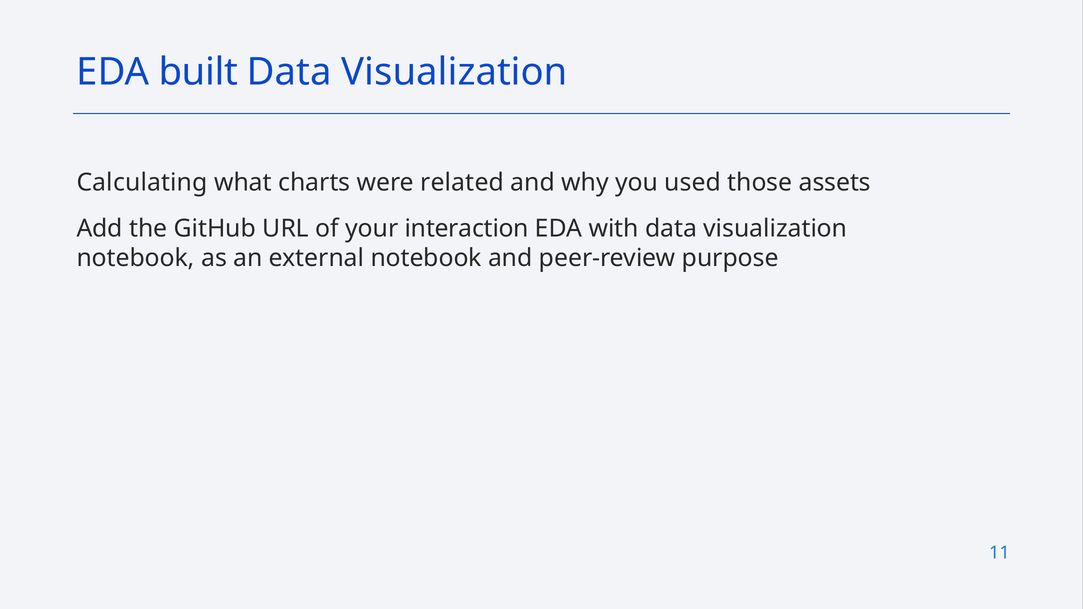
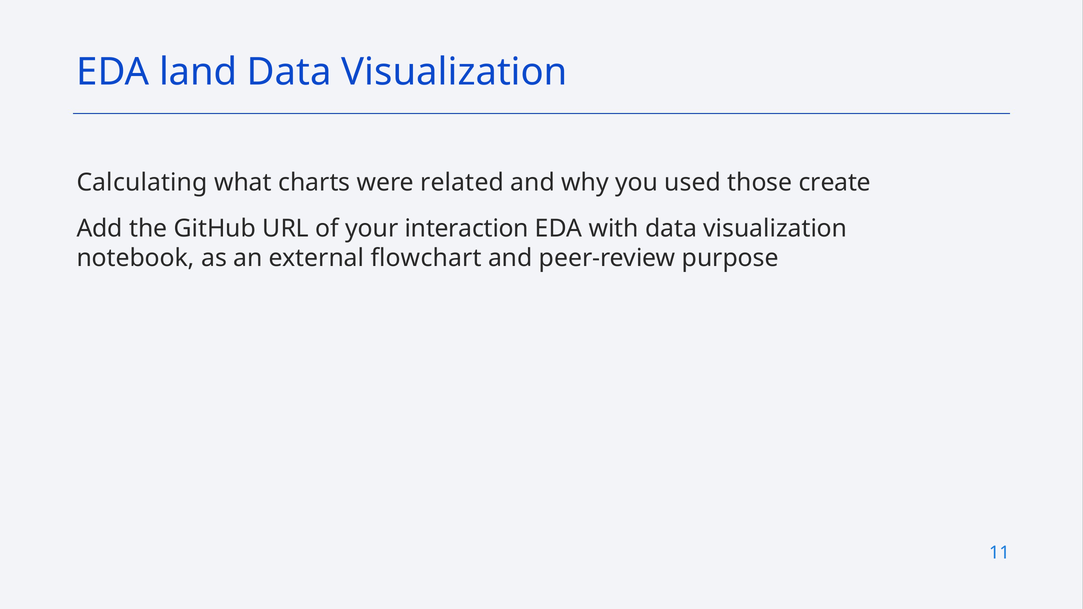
built: built -> land
assets: assets -> create
external notebook: notebook -> flowchart
